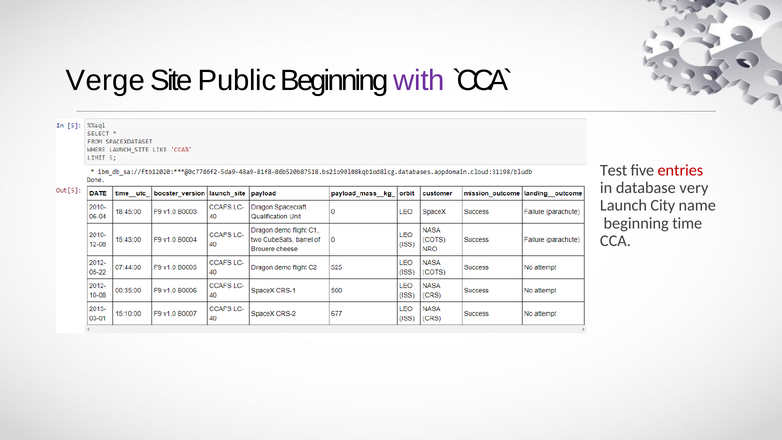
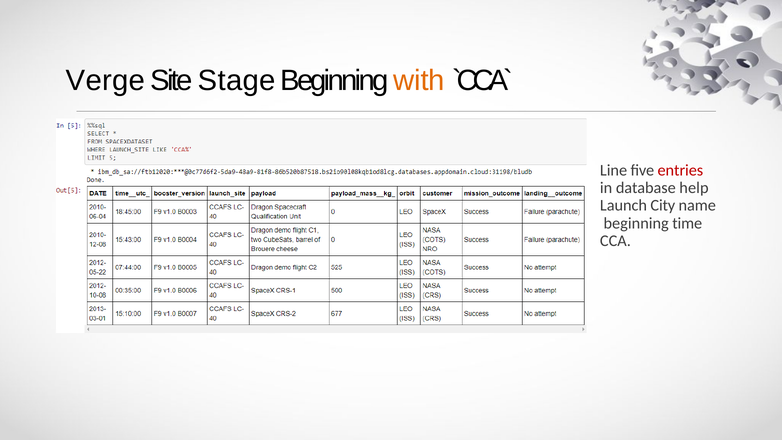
Public: Public -> Stage
with colour: purple -> orange
Test: Test -> Line
very: very -> help
